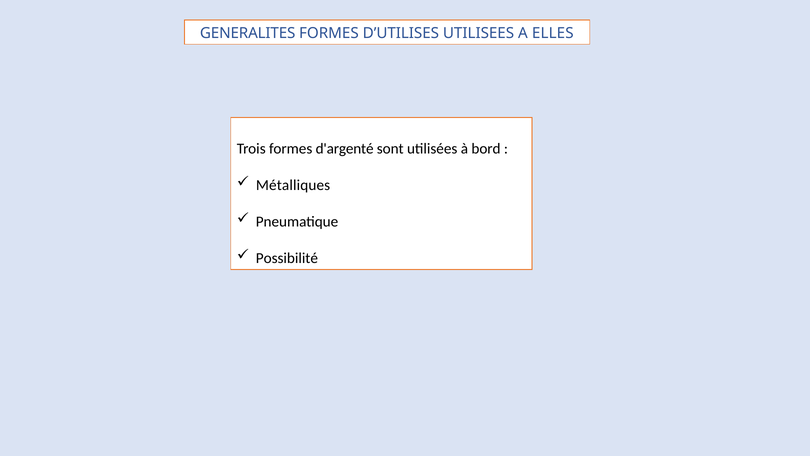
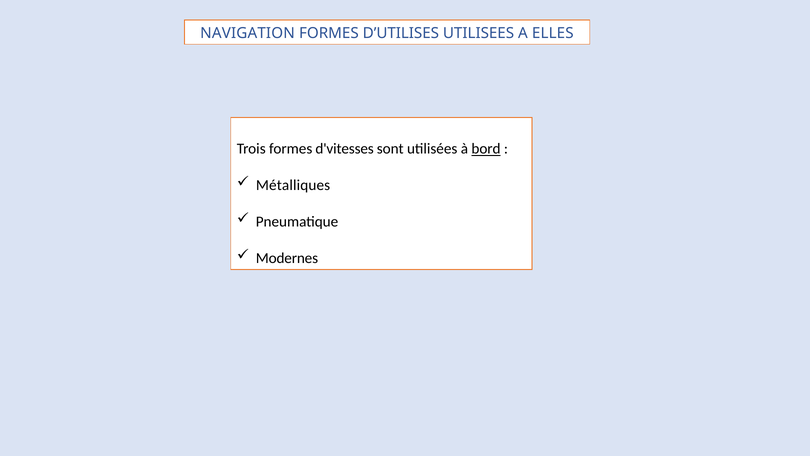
GENERALITES: GENERALITES -> NAVIGATION
d'argenté: d'argenté -> d'vitesses
bord underline: none -> present
Possibilité: Possibilité -> Modernes
